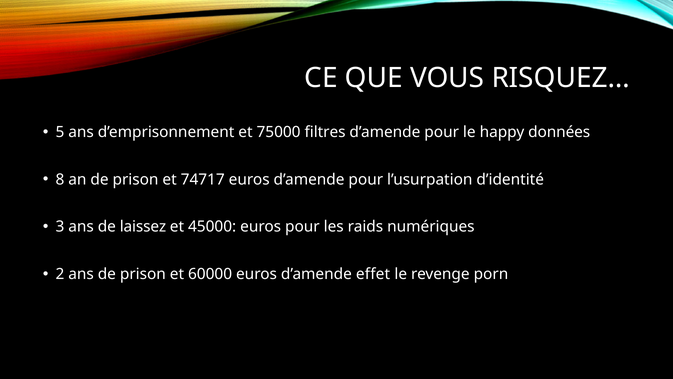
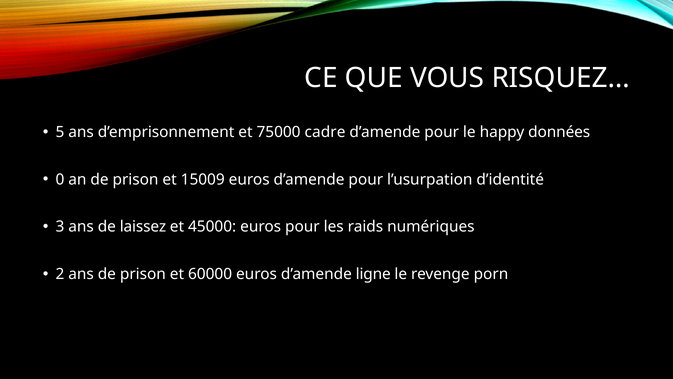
filtres: filtres -> cadre
8: 8 -> 0
74717: 74717 -> 15009
effet: effet -> ligne
